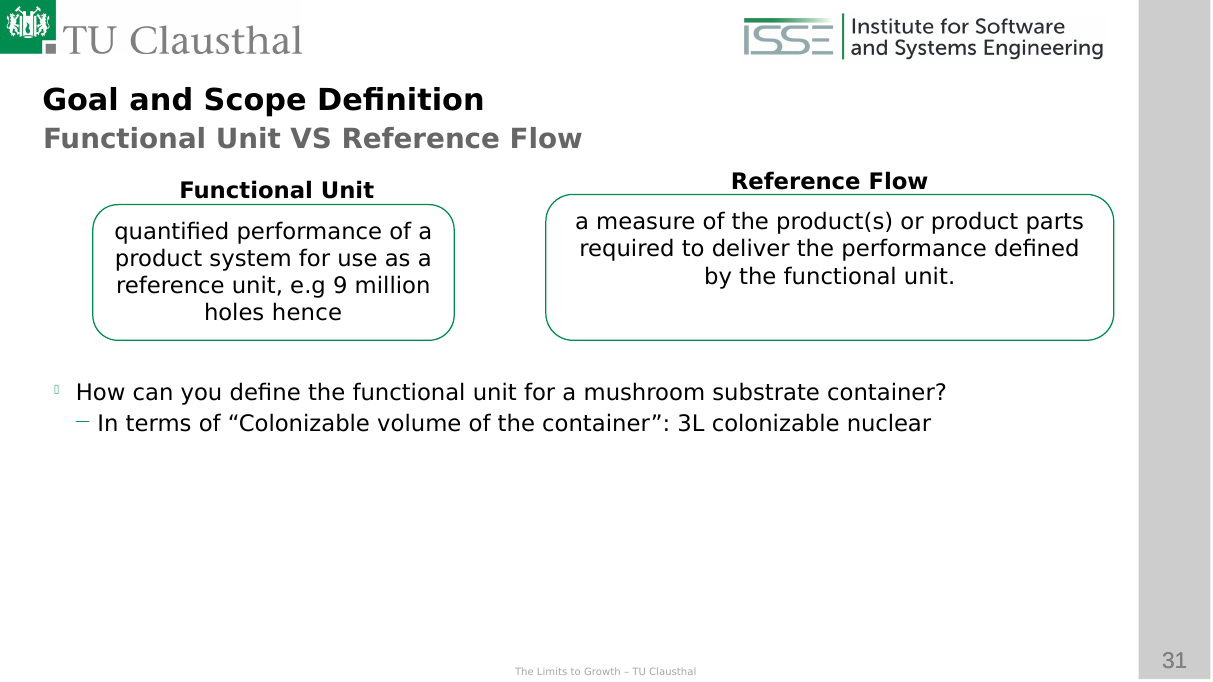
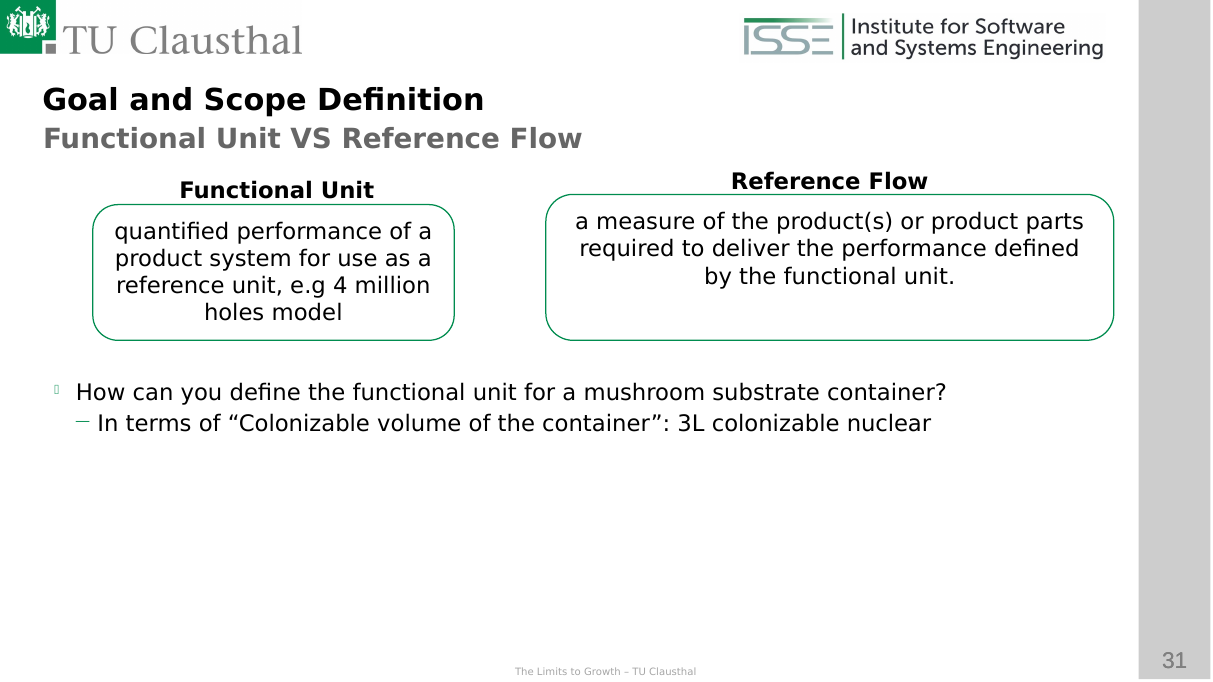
9: 9 -> 4
hence: hence -> model
